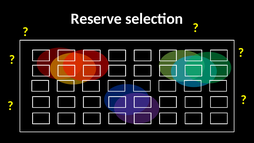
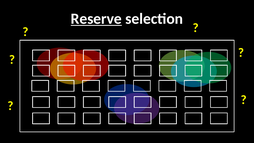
Reserve underline: none -> present
